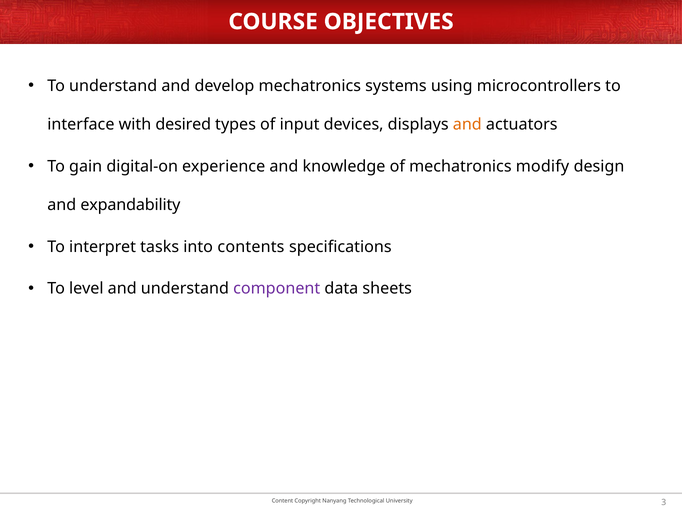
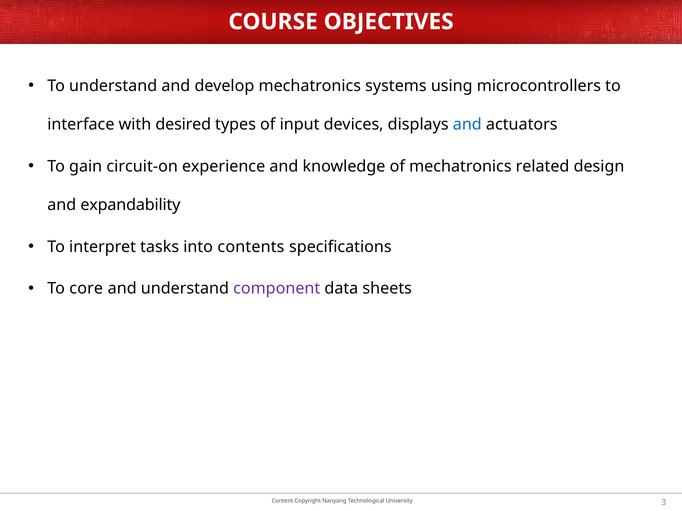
and at (467, 125) colour: orange -> blue
digital-on: digital-on -> circuit-on
modify: modify -> related
level: level -> core
